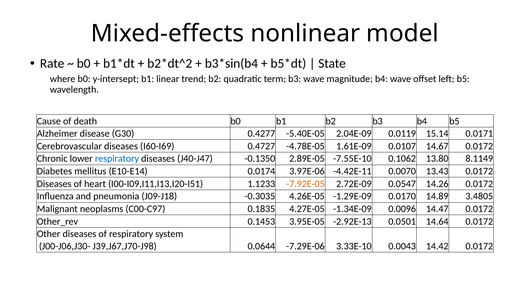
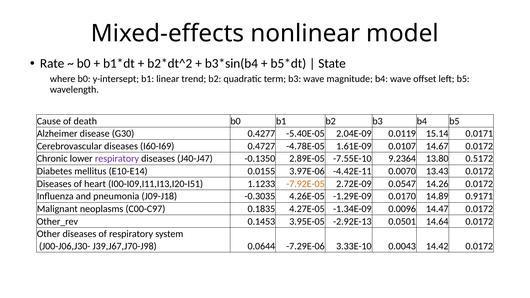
respiratory at (117, 159) colour: blue -> purple
0.1062: 0.1062 -> 9.2364
8.1149: 8.1149 -> 0.5172
0.0174: 0.0174 -> 0.0155
3.4805: 3.4805 -> 0.9171
